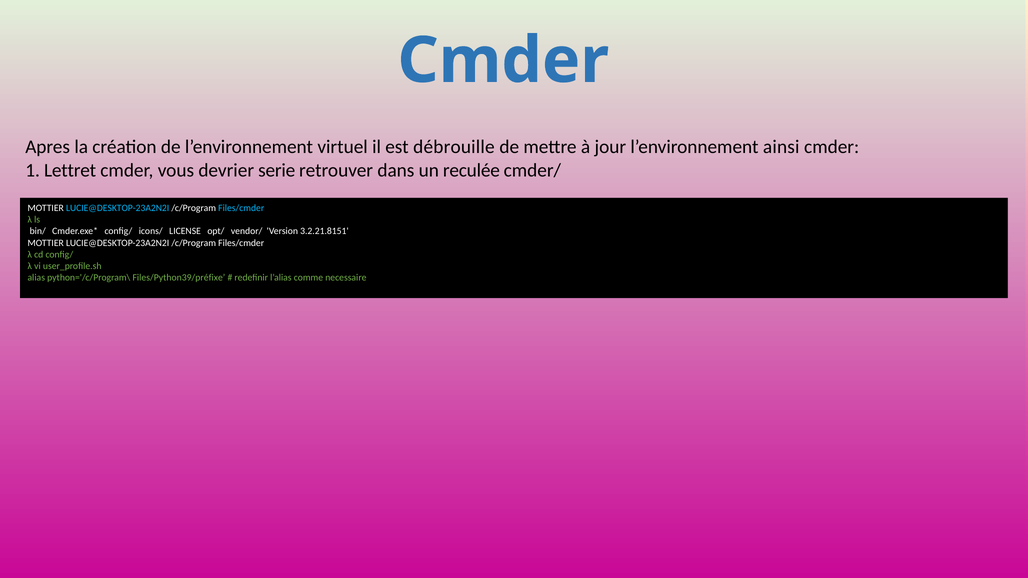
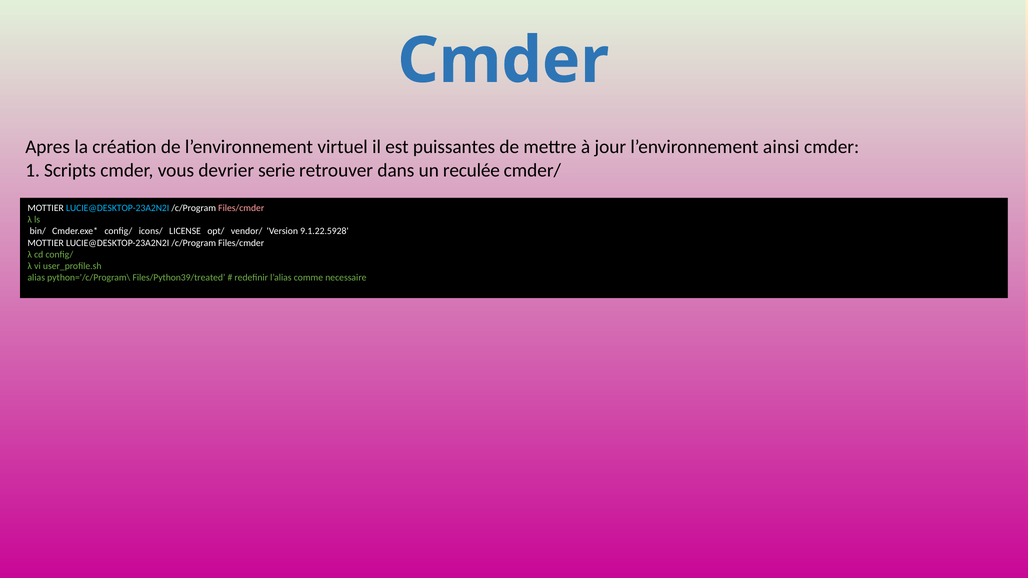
débrouille: débrouille -> puissantes
Lettret: Lettret -> Scripts
Files/cmder at (241, 208) colour: light blue -> pink
3.2.21.8151: 3.2.21.8151 -> 9.1.22.5928
Files/Python39/préfixe: Files/Python39/préfixe -> Files/Python39/treated
